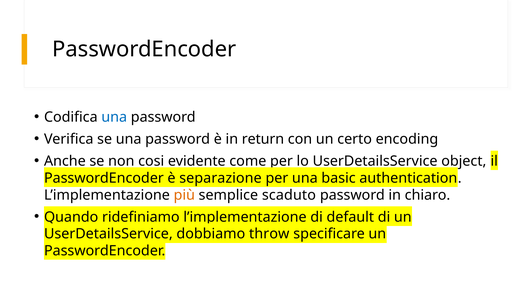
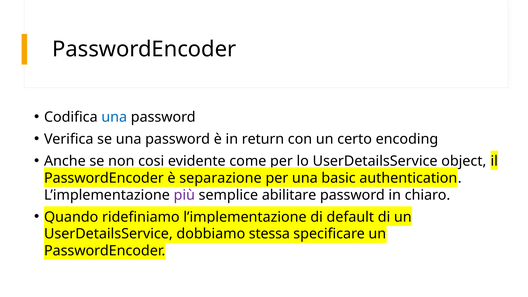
più colour: orange -> purple
scaduto: scaduto -> abilitare
throw: throw -> stessa
